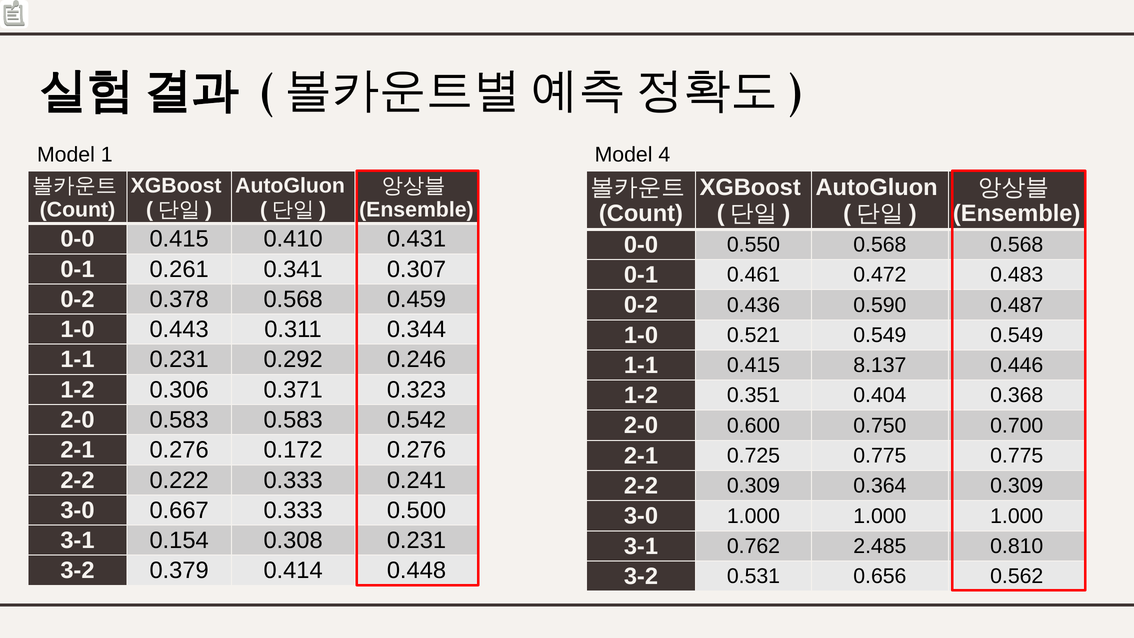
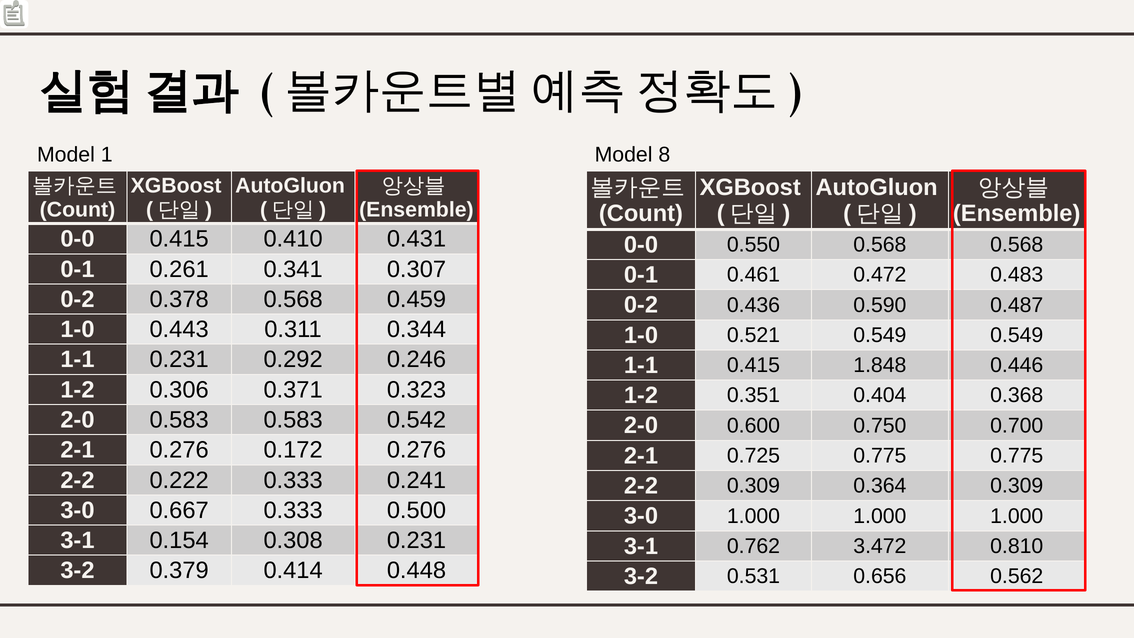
4: 4 -> 8
8.137: 8.137 -> 1.848
2.485: 2.485 -> 3.472
